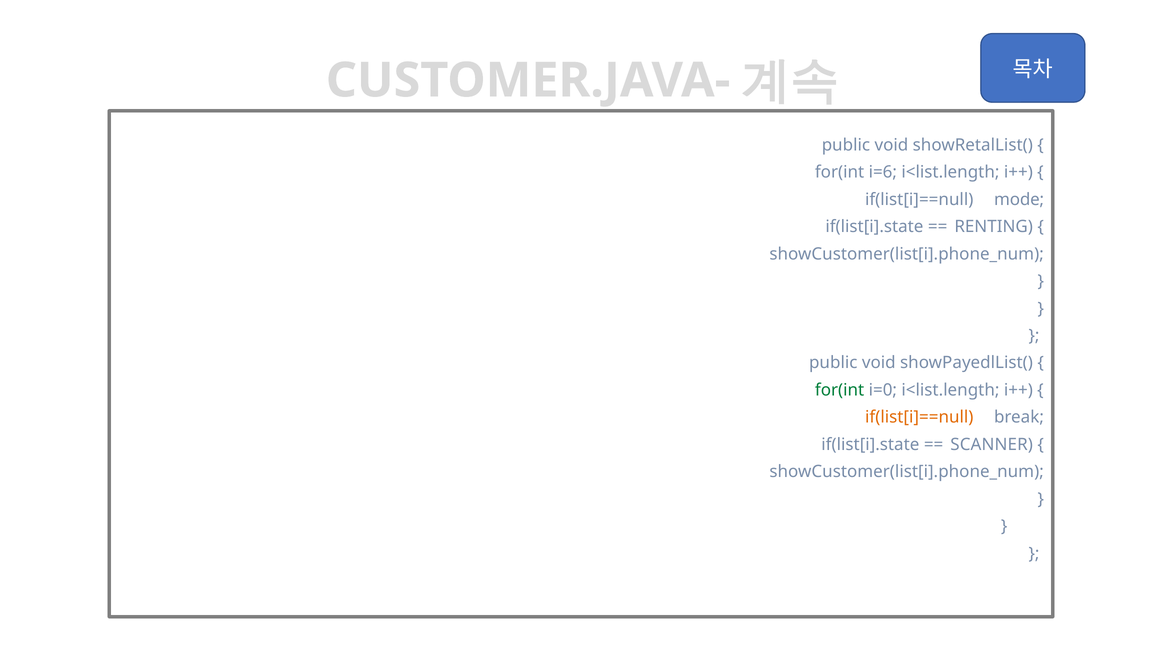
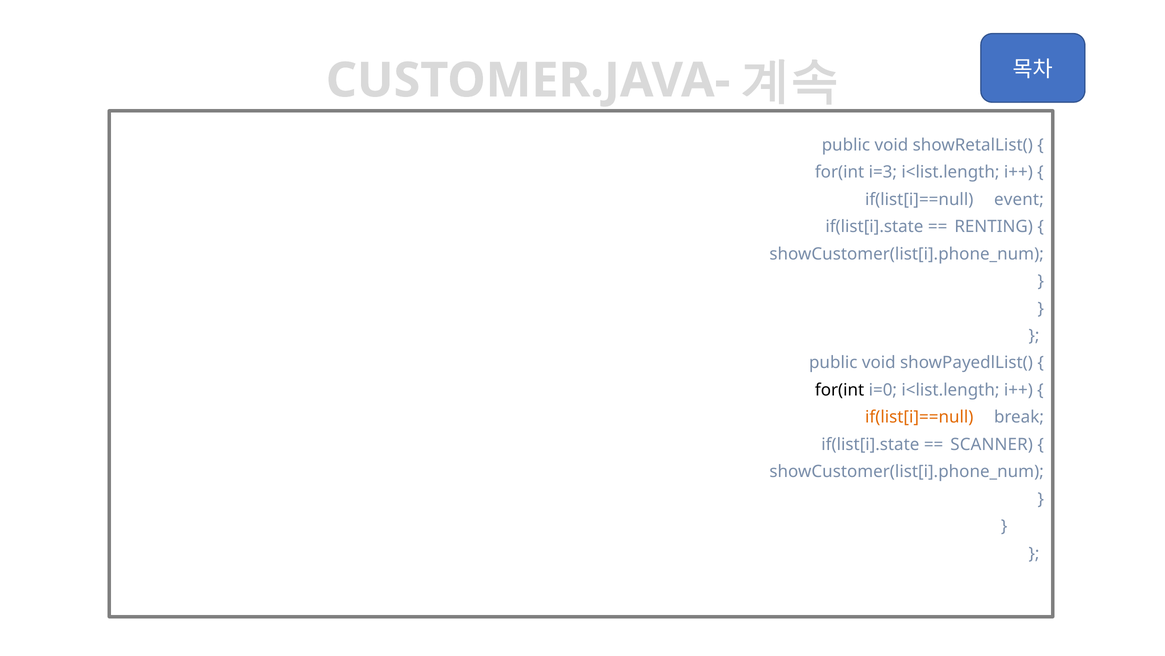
i=6: i=6 -> i=3
mode: mode -> event
for(int at (840, 390) colour: green -> black
